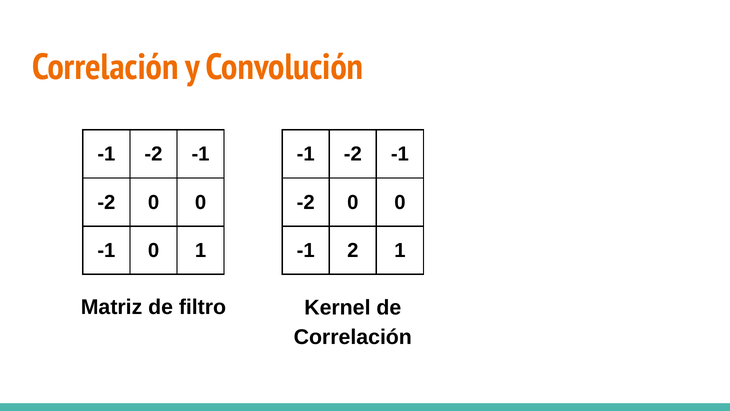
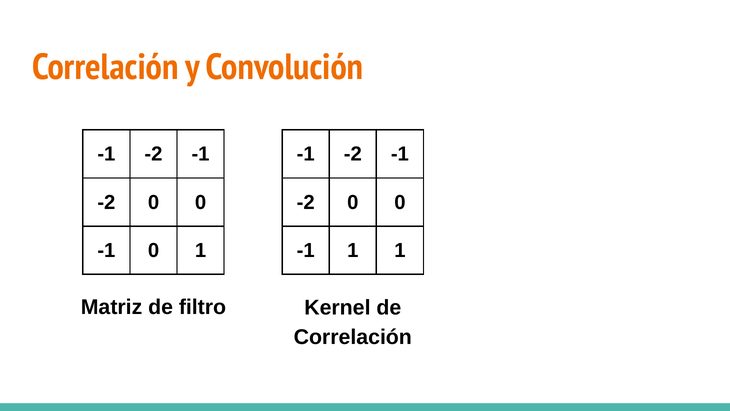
-1 2: 2 -> 1
